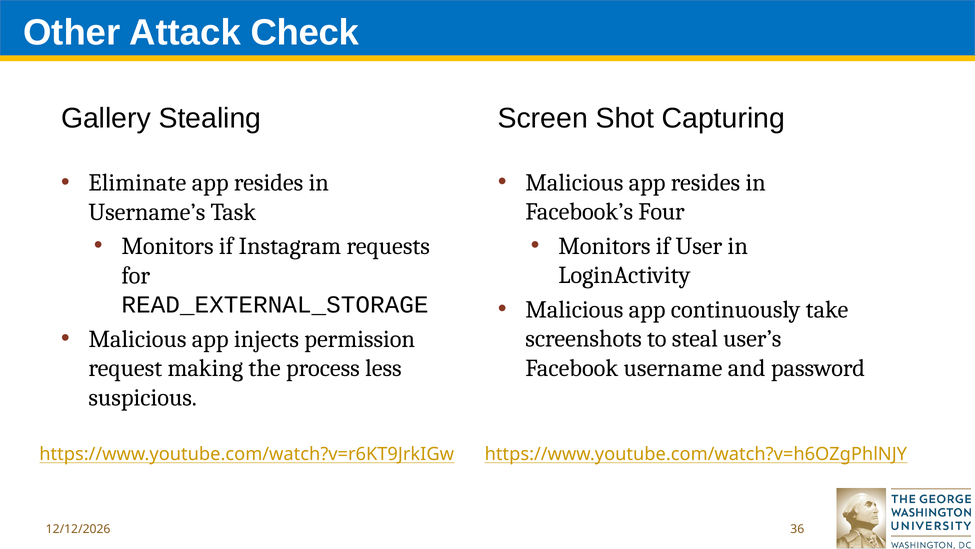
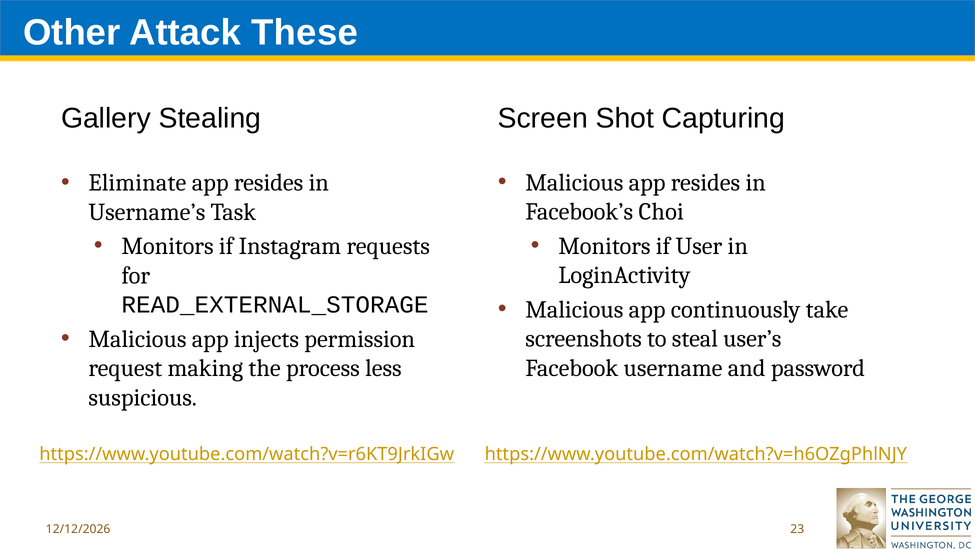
Check: Check -> These
Four: Four -> Choi
36: 36 -> 23
